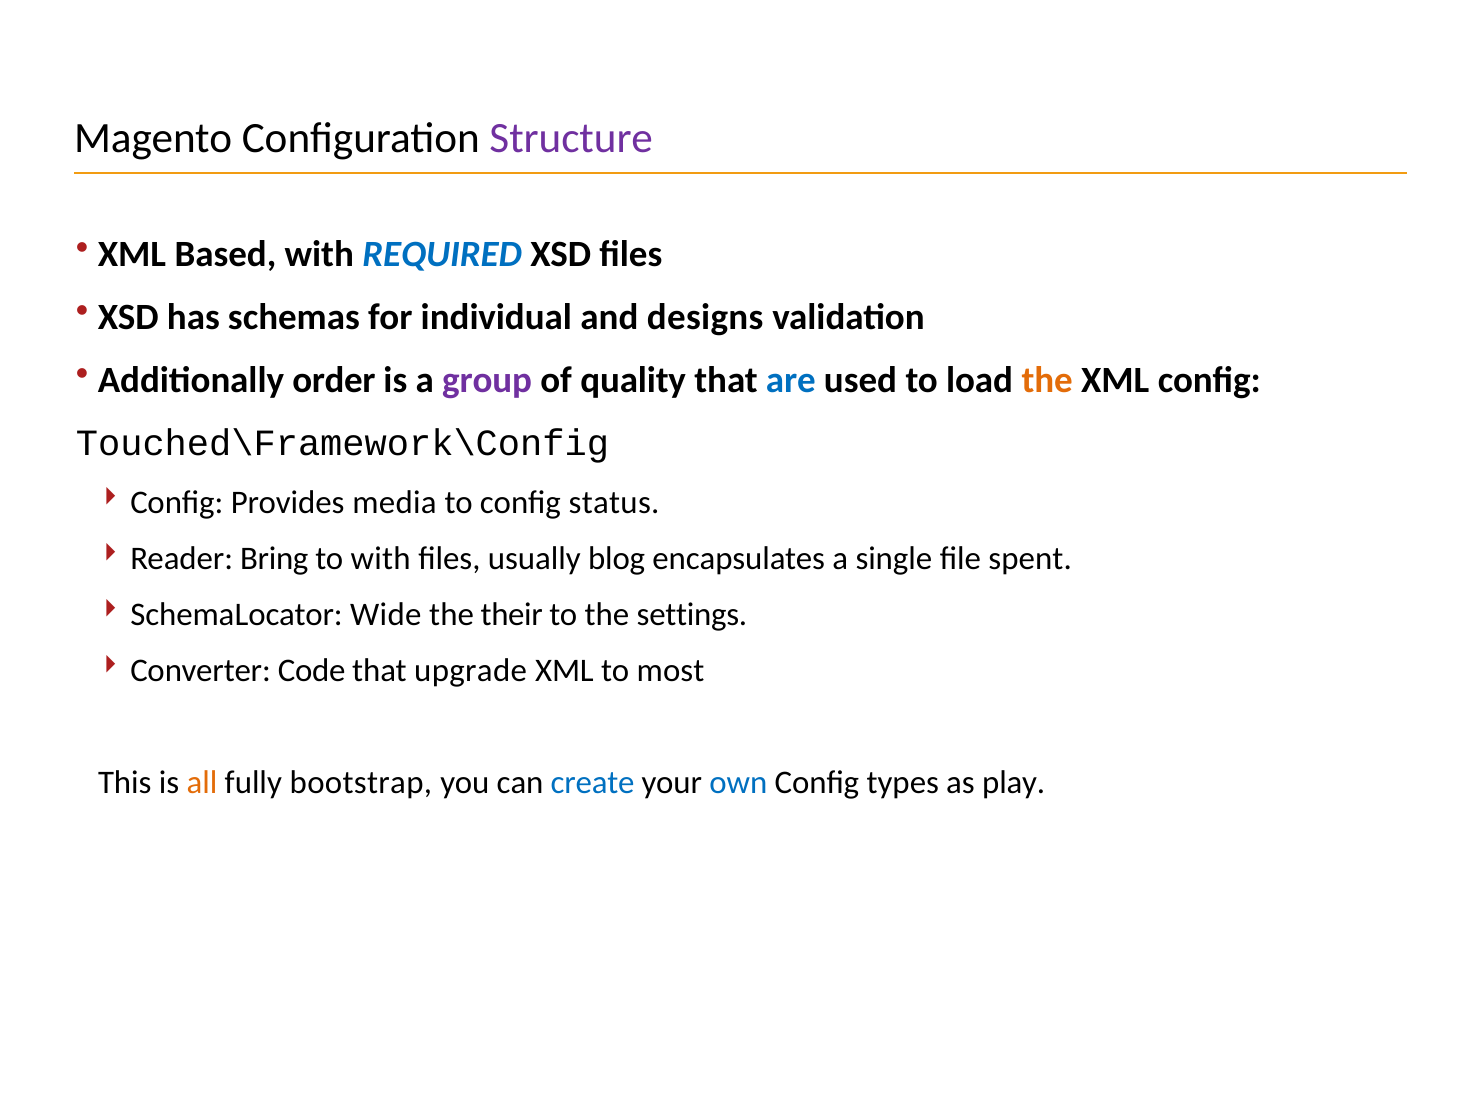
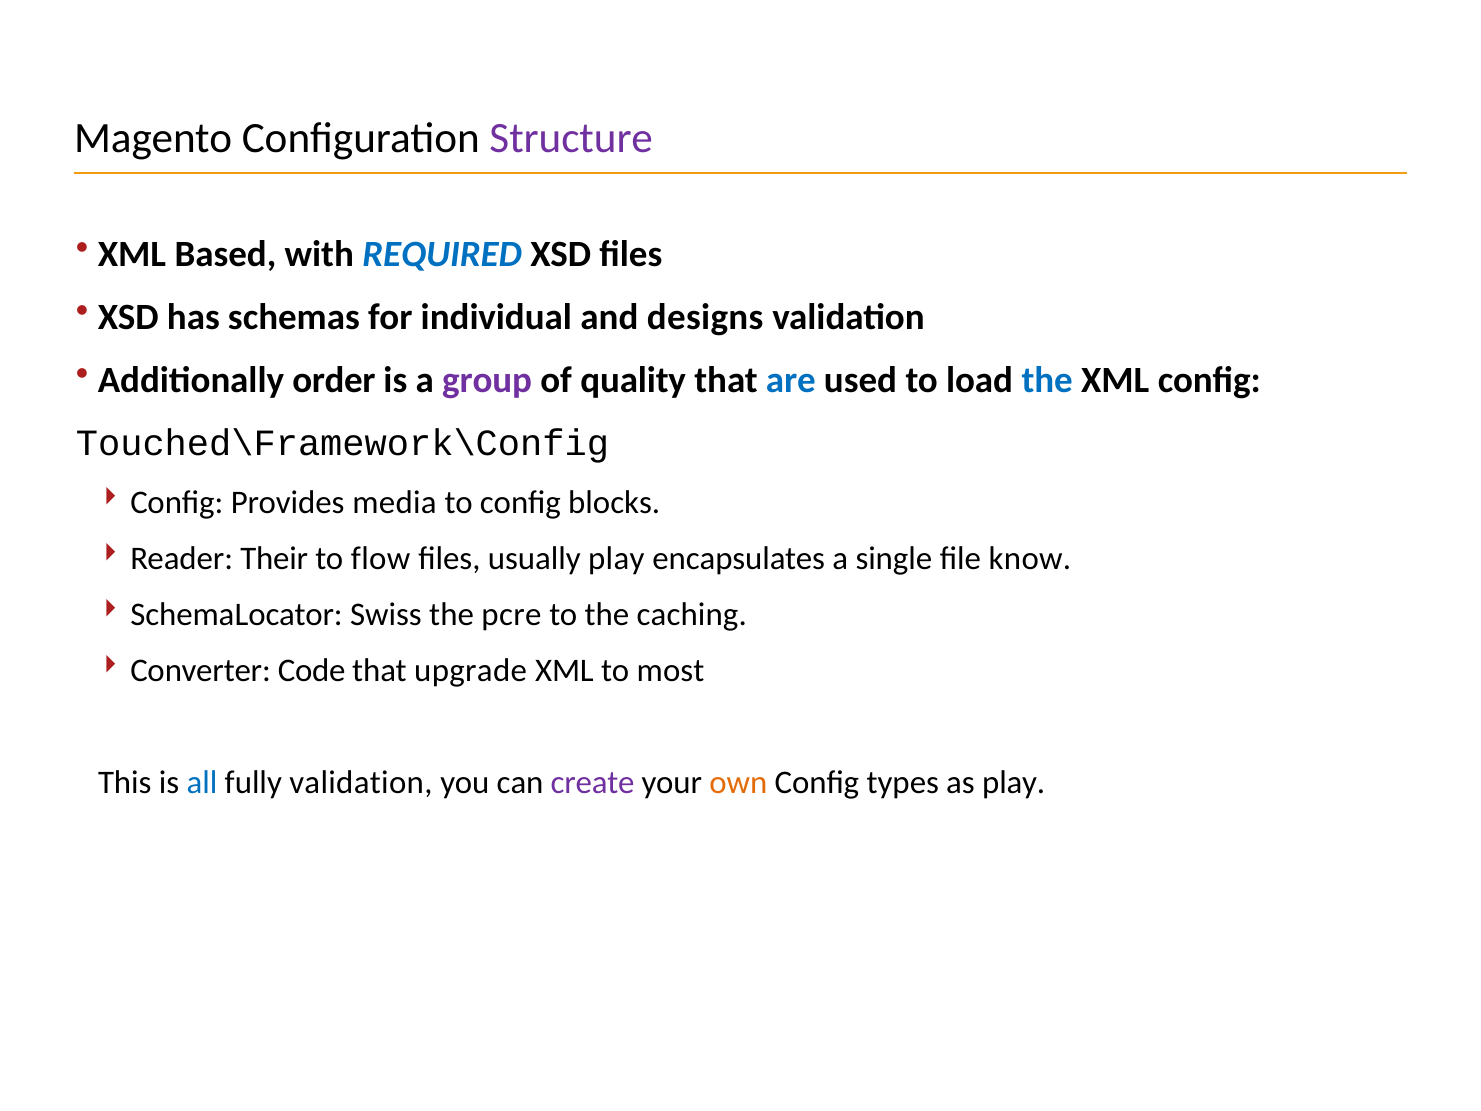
the at (1047, 380) colour: orange -> blue
status: status -> blocks
Bring: Bring -> Their
to with: with -> flow
usually blog: blog -> play
spent: spent -> know
Wide: Wide -> Swiss
their: their -> pcre
settings: settings -> caching
all colour: orange -> blue
fully bootstrap: bootstrap -> validation
create colour: blue -> purple
own colour: blue -> orange
